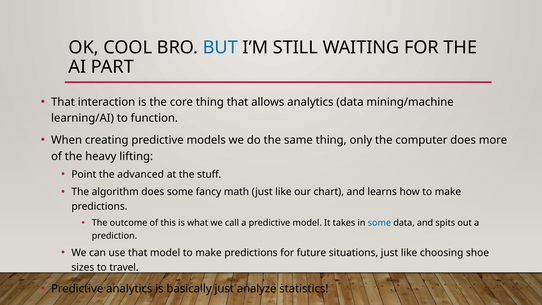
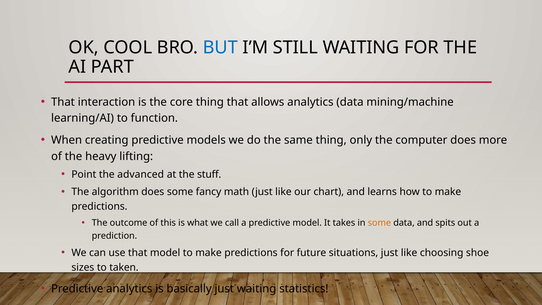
some at (379, 223) colour: blue -> orange
travel: travel -> taken
just analyze: analyze -> waiting
